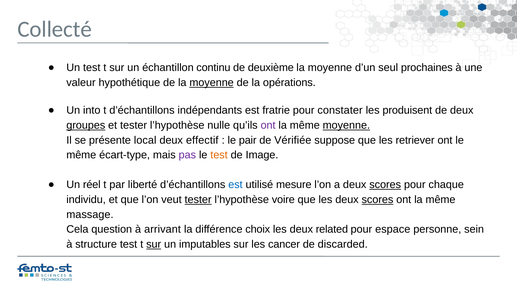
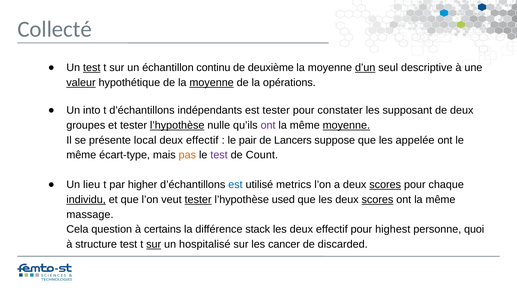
test at (92, 68) underline: none -> present
d’un underline: none -> present
prochaines: prochaines -> descriptive
valeur underline: none -> present
est fratrie: fratrie -> tester
produisent: produisent -> supposant
groupes underline: present -> none
l’hypothèse at (177, 125) underline: none -> present
Vérifiée: Vérifiée -> Lancers
retriever: retriever -> appelée
pas colour: purple -> orange
test at (219, 155) colour: orange -> purple
Image: Image -> Count
réel: réel -> lieu
liberté: liberté -> higher
mesure: mesure -> metrics
individu underline: none -> present
voire: voire -> used
arrivant: arrivant -> certains
choix: choix -> stack
les deux related: related -> effectif
espace: espace -> highest
sein: sein -> quoi
imputables: imputables -> hospitalisé
